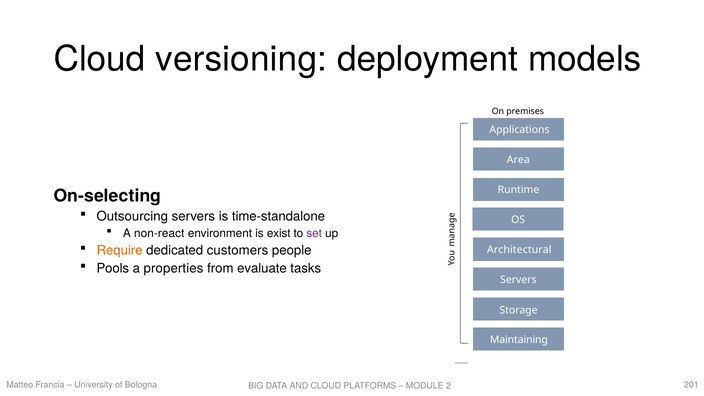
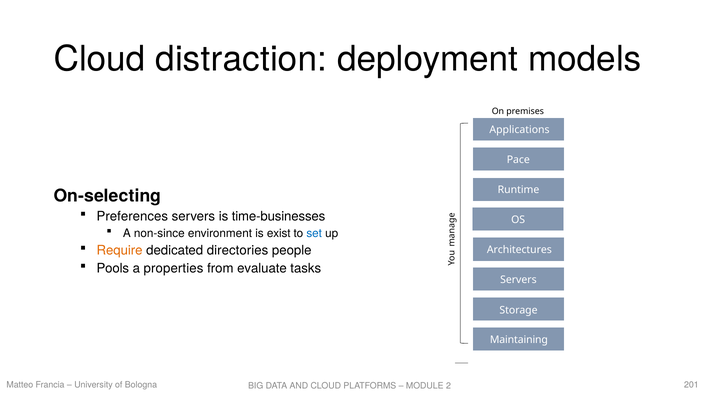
versioning: versioning -> distraction
Area: Area -> Pace
Outsourcing: Outsourcing -> Preferences
time-standalone: time-standalone -> time-businesses
non-react: non-react -> non-since
set colour: purple -> blue
customers: customers -> directories
Architectural: Architectural -> Architectures
